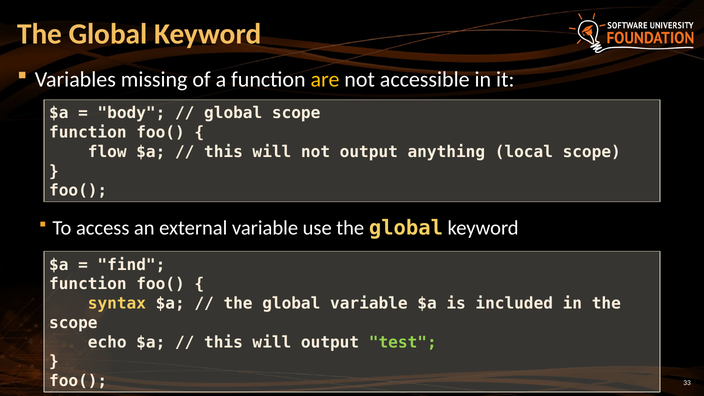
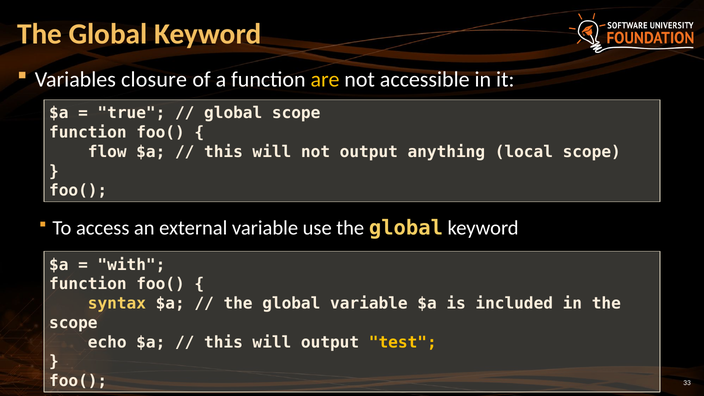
missing: missing -> closure
body: body -> true
find: find -> with
test colour: light green -> yellow
